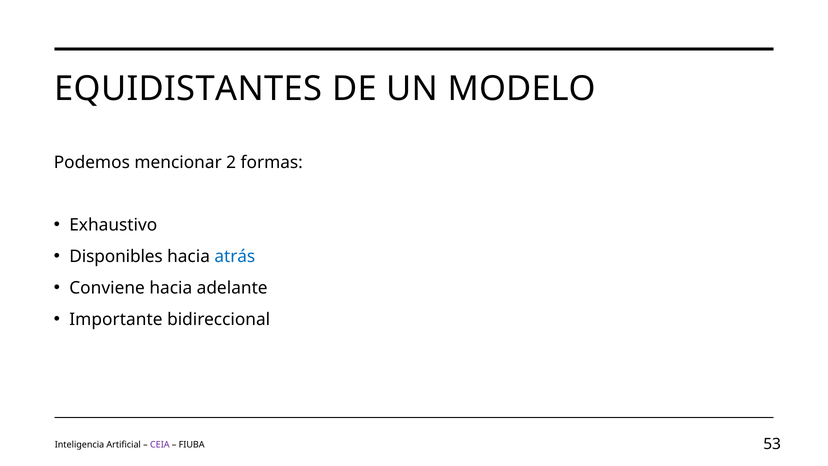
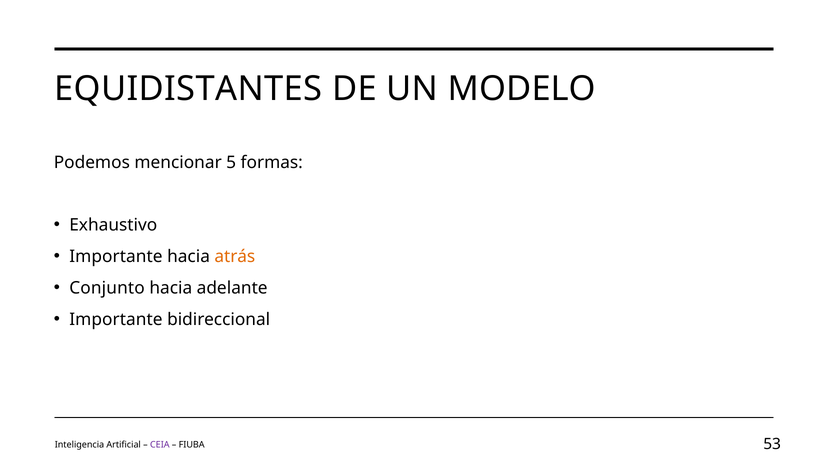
2: 2 -> 5
Disponibles at (116, 257): Disponibles -> Importante
atrás colour: blue -> orange
Conviene: Conviene -> Conjunto
